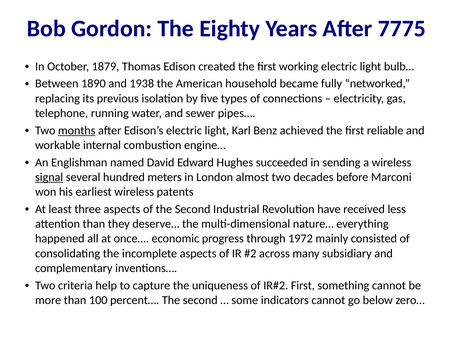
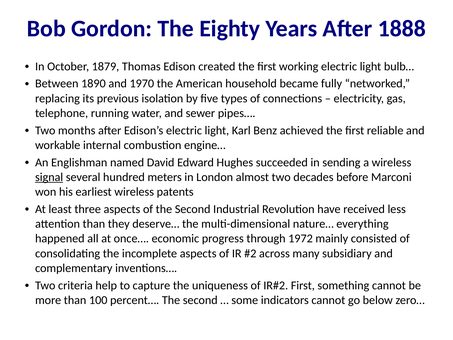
7775: 7775 -> 1888
1938: 1938 -> 1970
months underline: present -> none
